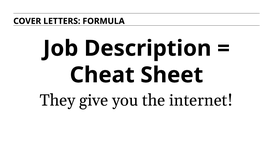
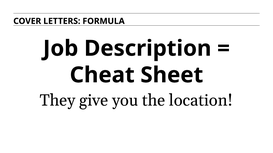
internet: internet -> location
